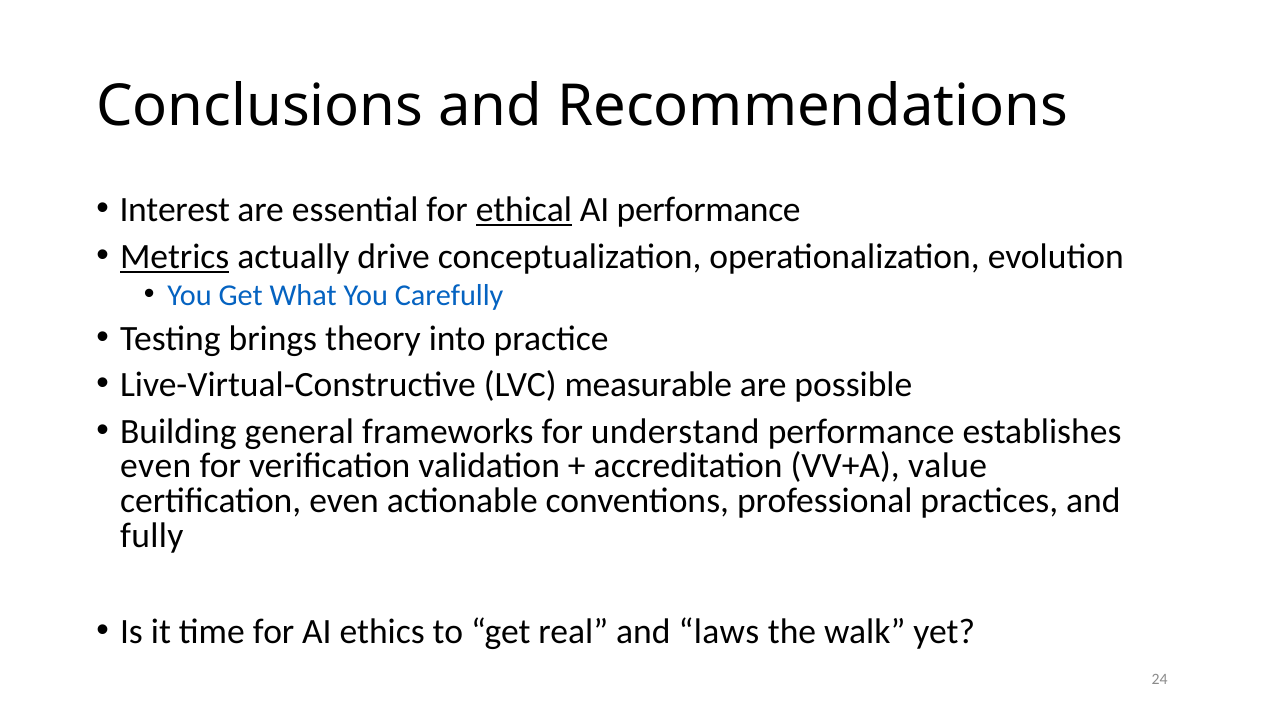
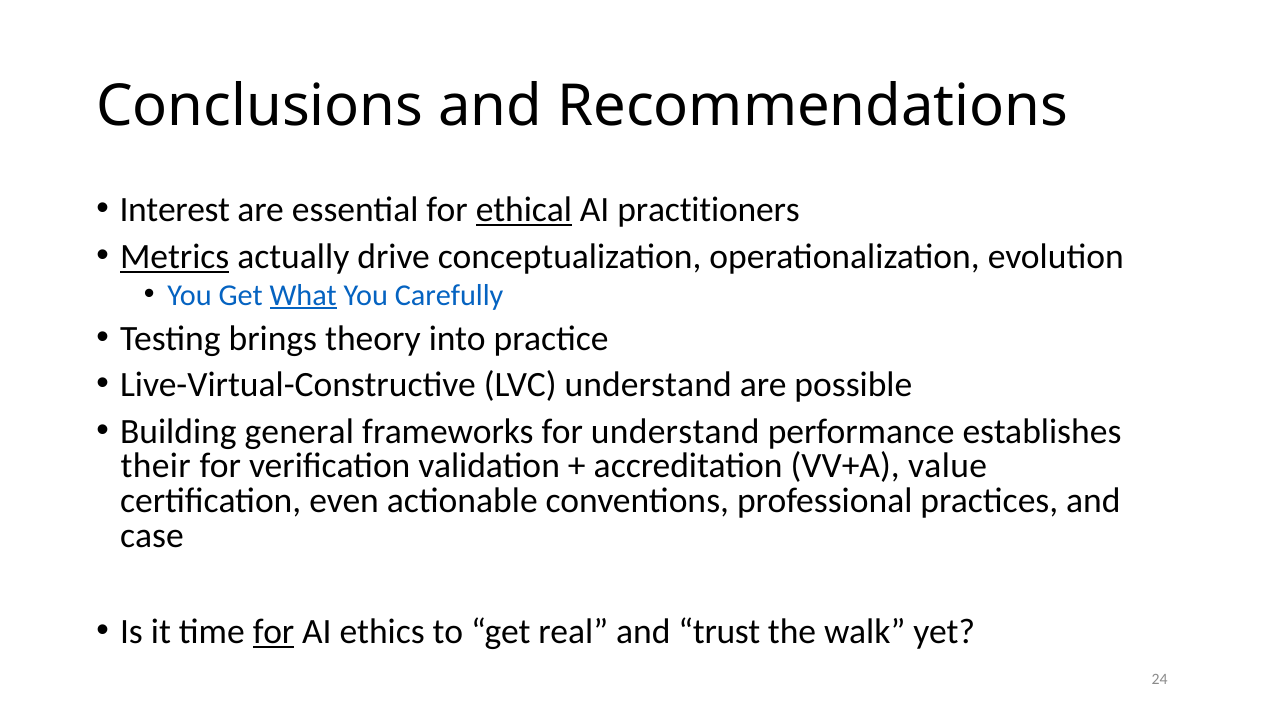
AI performance: performance -> practitioners
What underline: none -> present
LVC measurable: measurable -> understand
even at (156, 466): even -> their
fully: fully -> case
for at (274, 632) underline: none -> present
laws: laws -> trust
